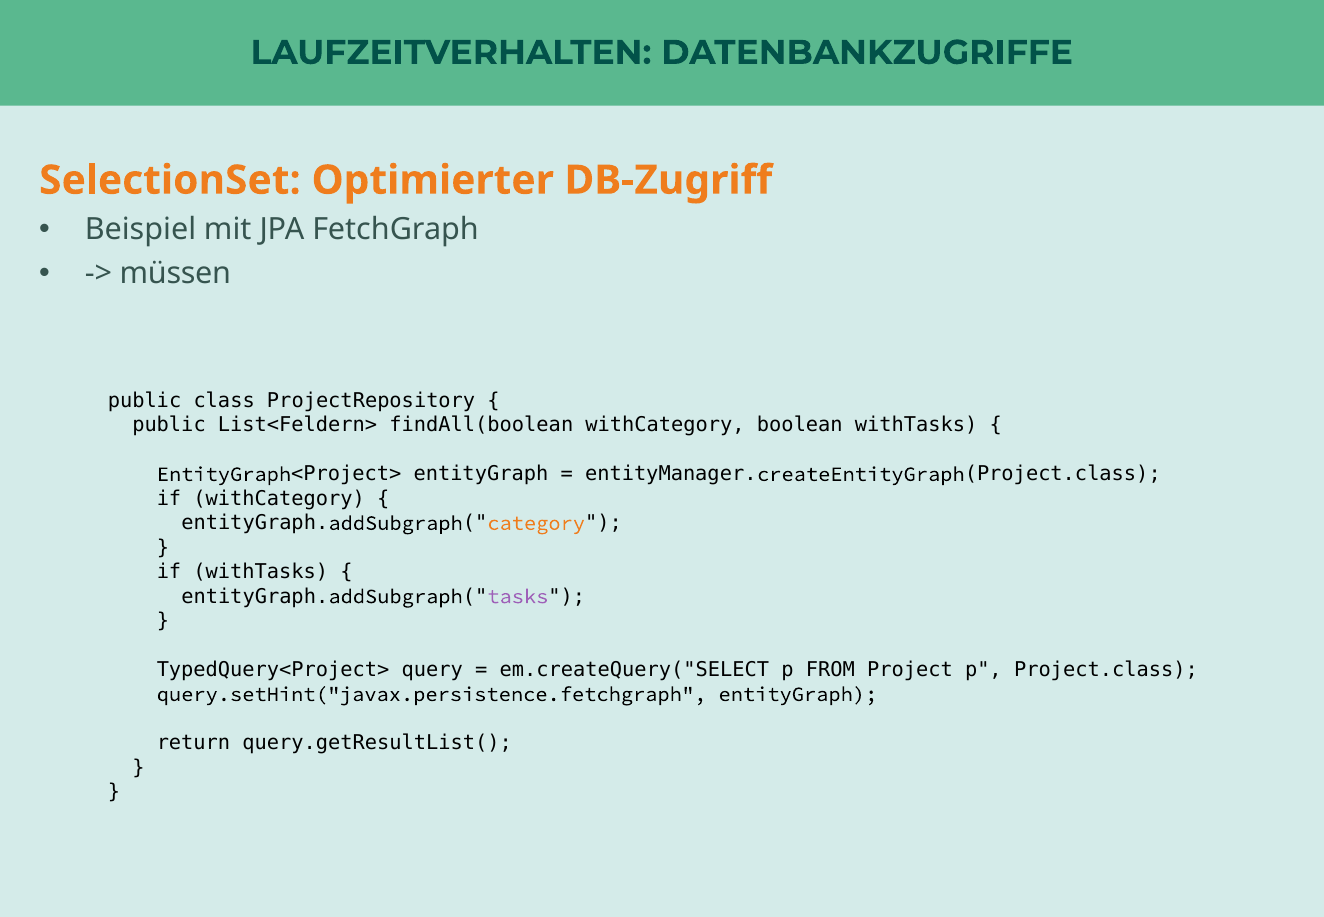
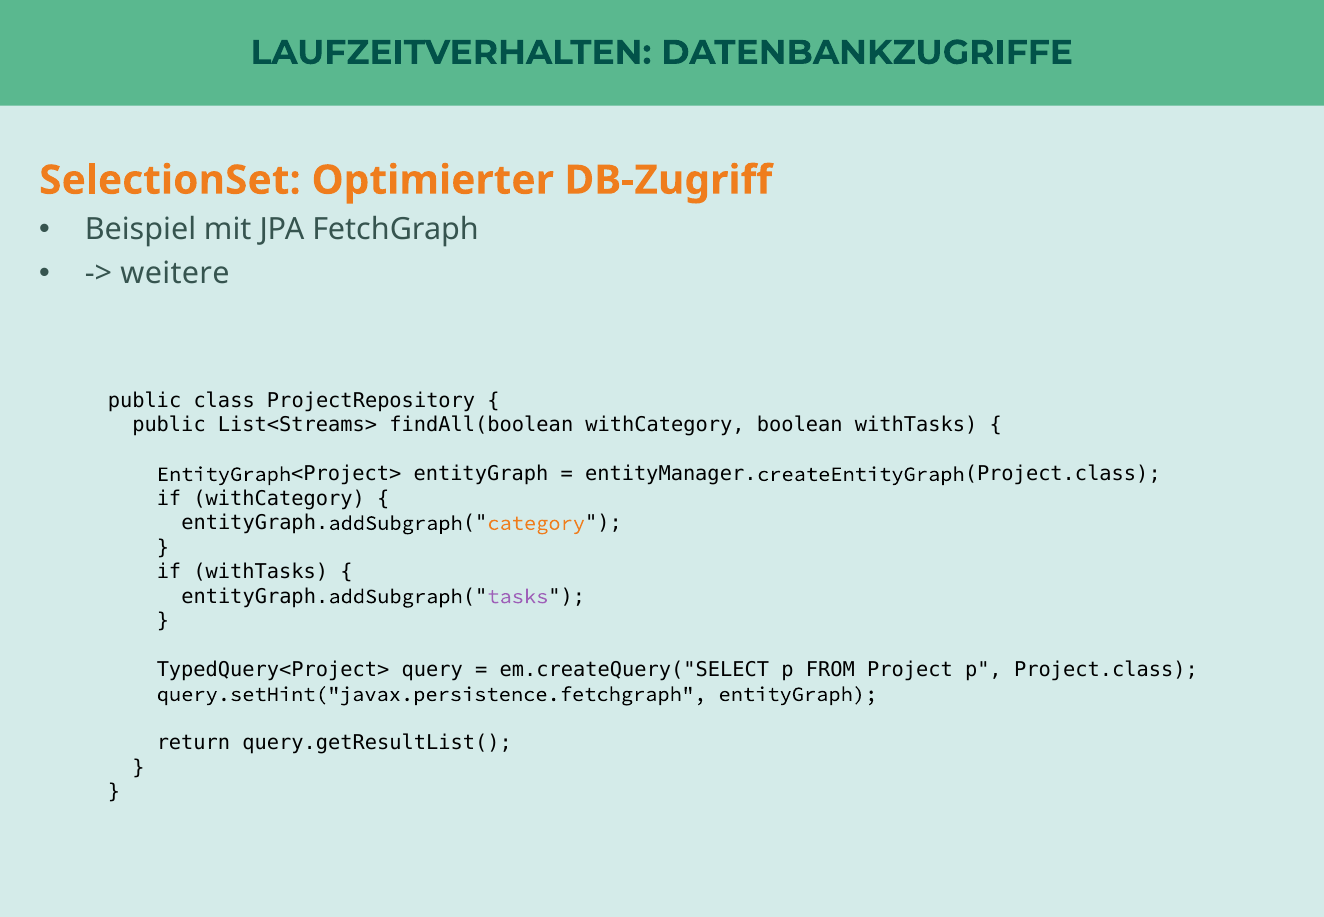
müssen: müssen -> weitere
List<Feldern>: List<Feldern> -> List<Streams>
